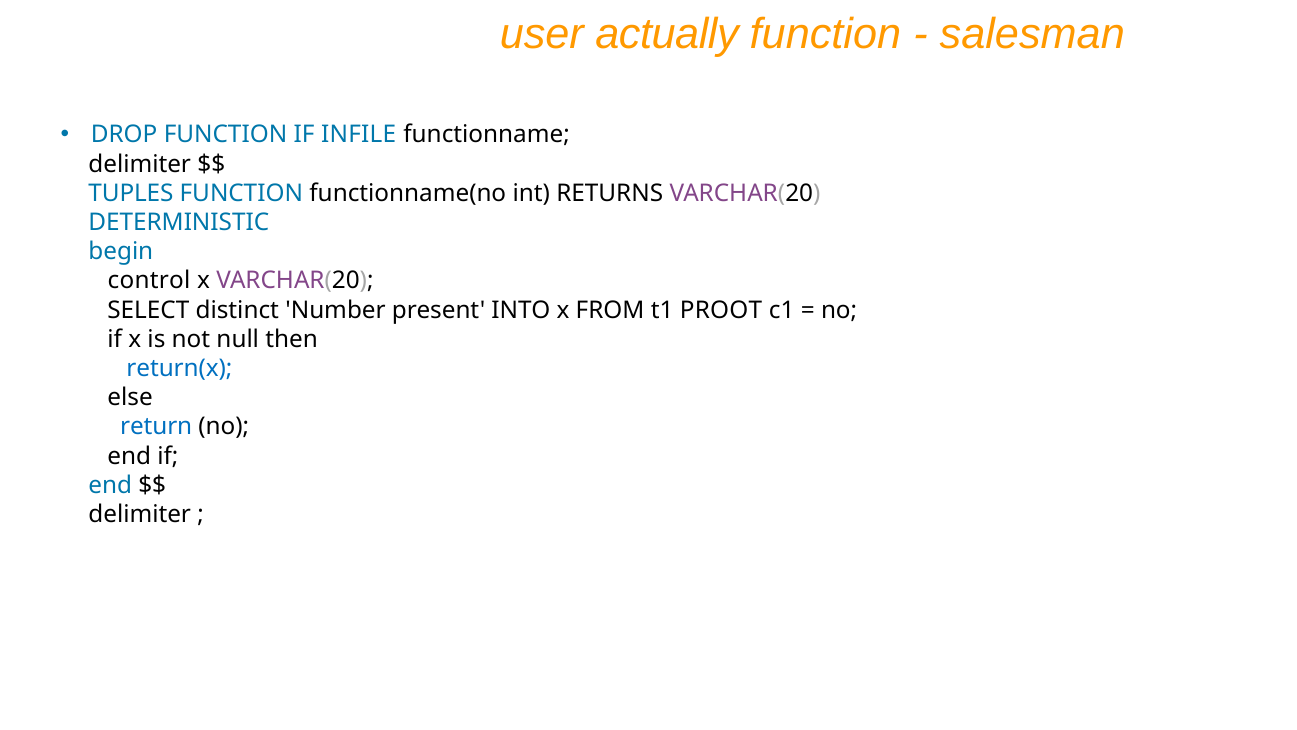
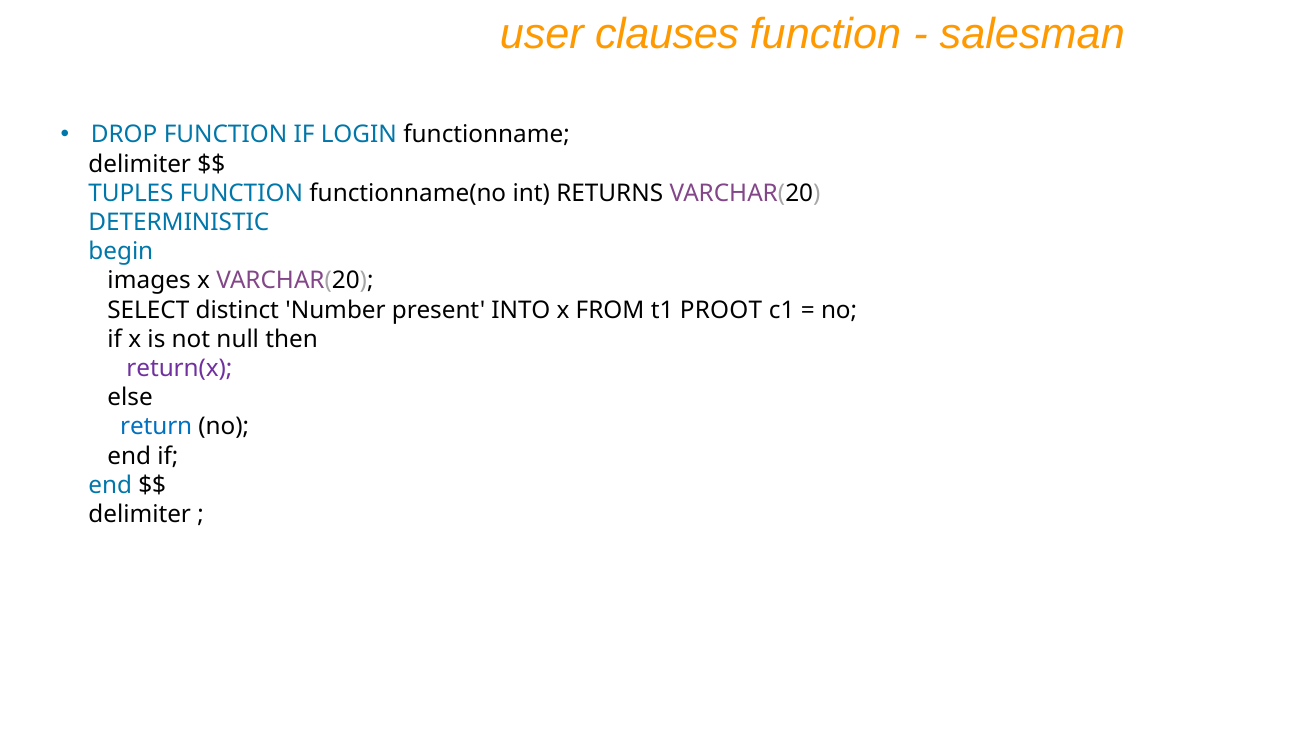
actually: actually -> clauses
INFILE: INFILE -> LOGIN
control: control -> images
return(x colour: blue -> purple
